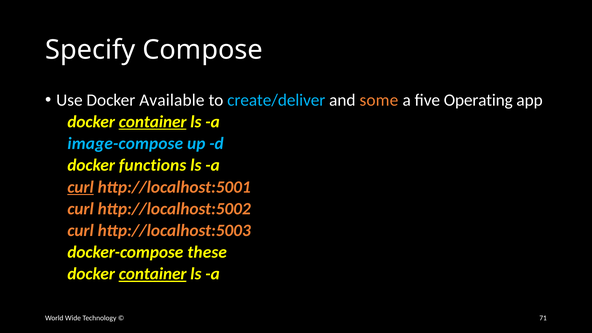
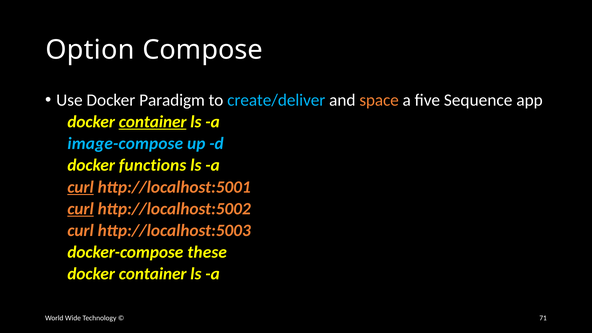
Specify: Specify -> Option
Available: Available -> Paradigm
some: some -> space
Operating: Operating -> Sequence
curl at (81, 209) underline: none -> present
container at (153, 274) underline: present -> none
